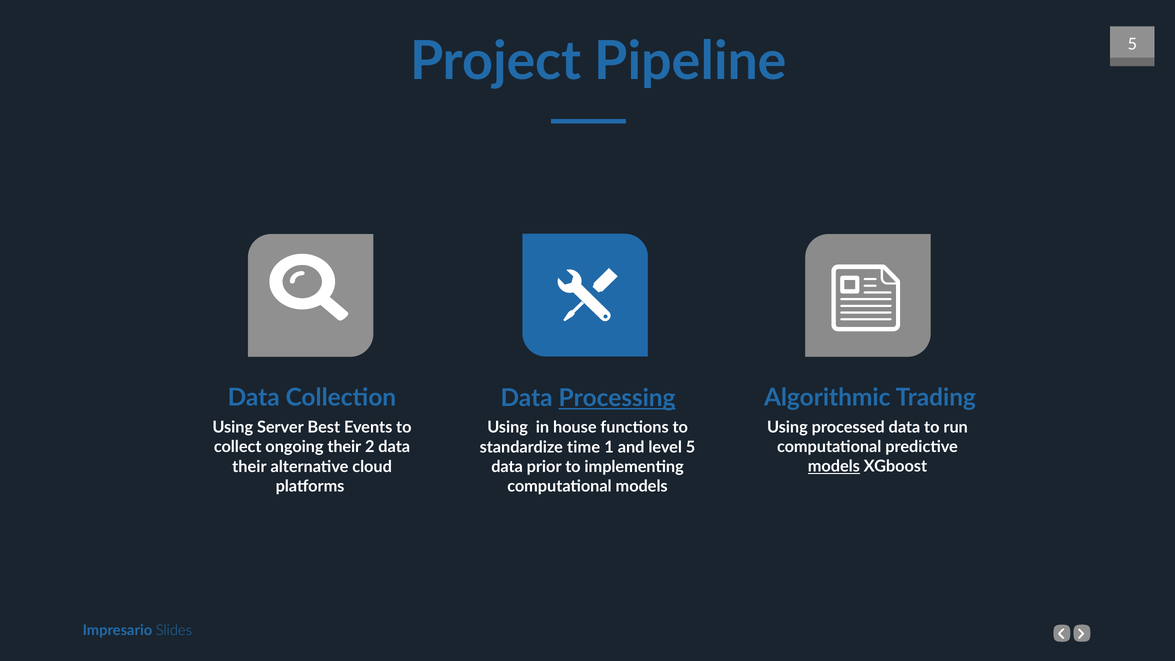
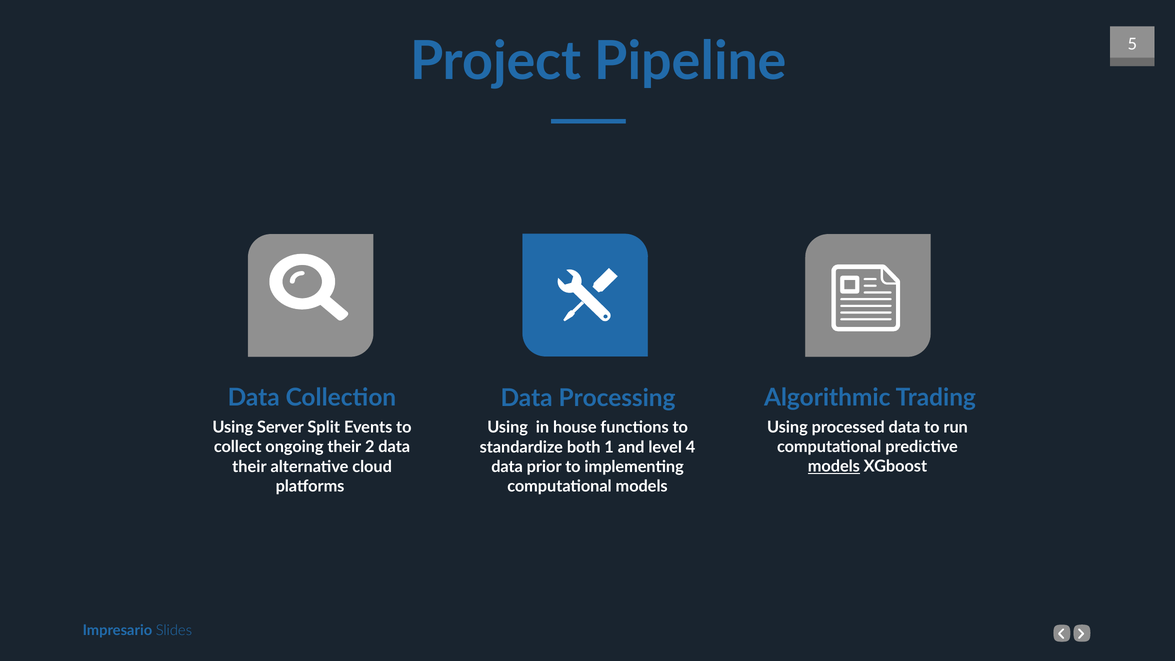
Processing underline: present -> none
Best: Best -> Split
time: time -> both
level 5: 5 -> 4
